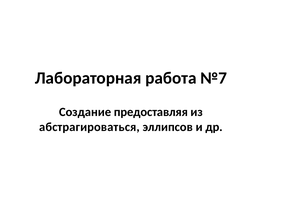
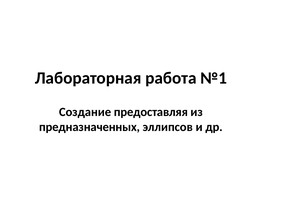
№7: №7 -> №1
абстрагироваться: абстрагироваться -> предназначенных
